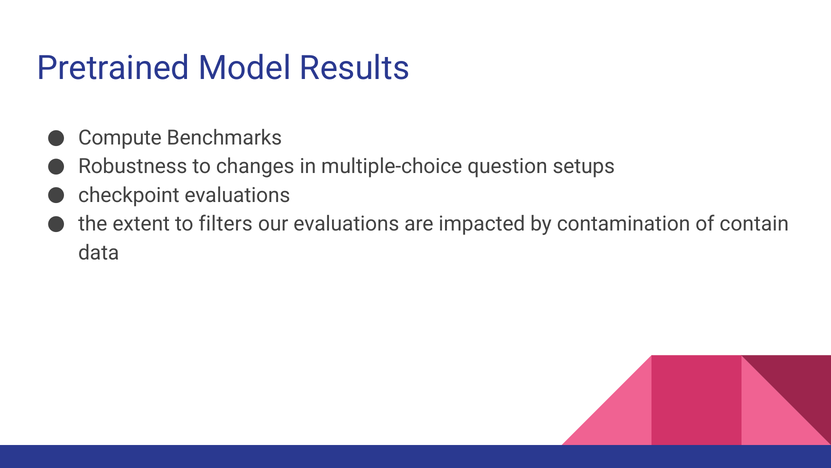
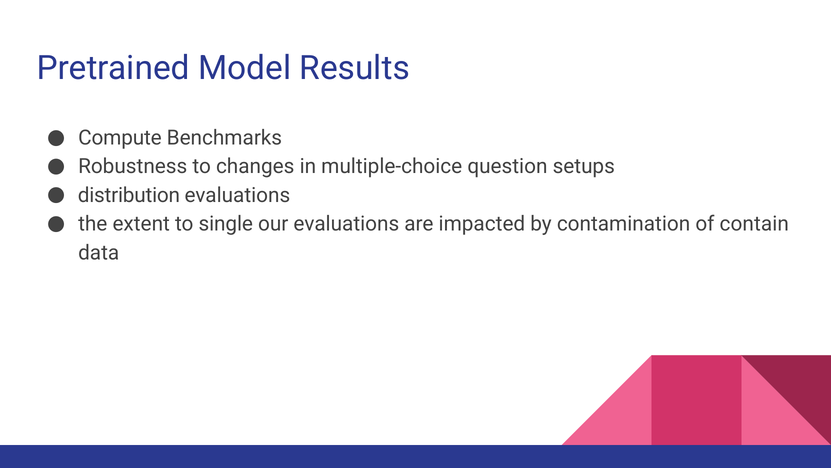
checkpoint: checkpoint -> distribution
filters: filters -> single
